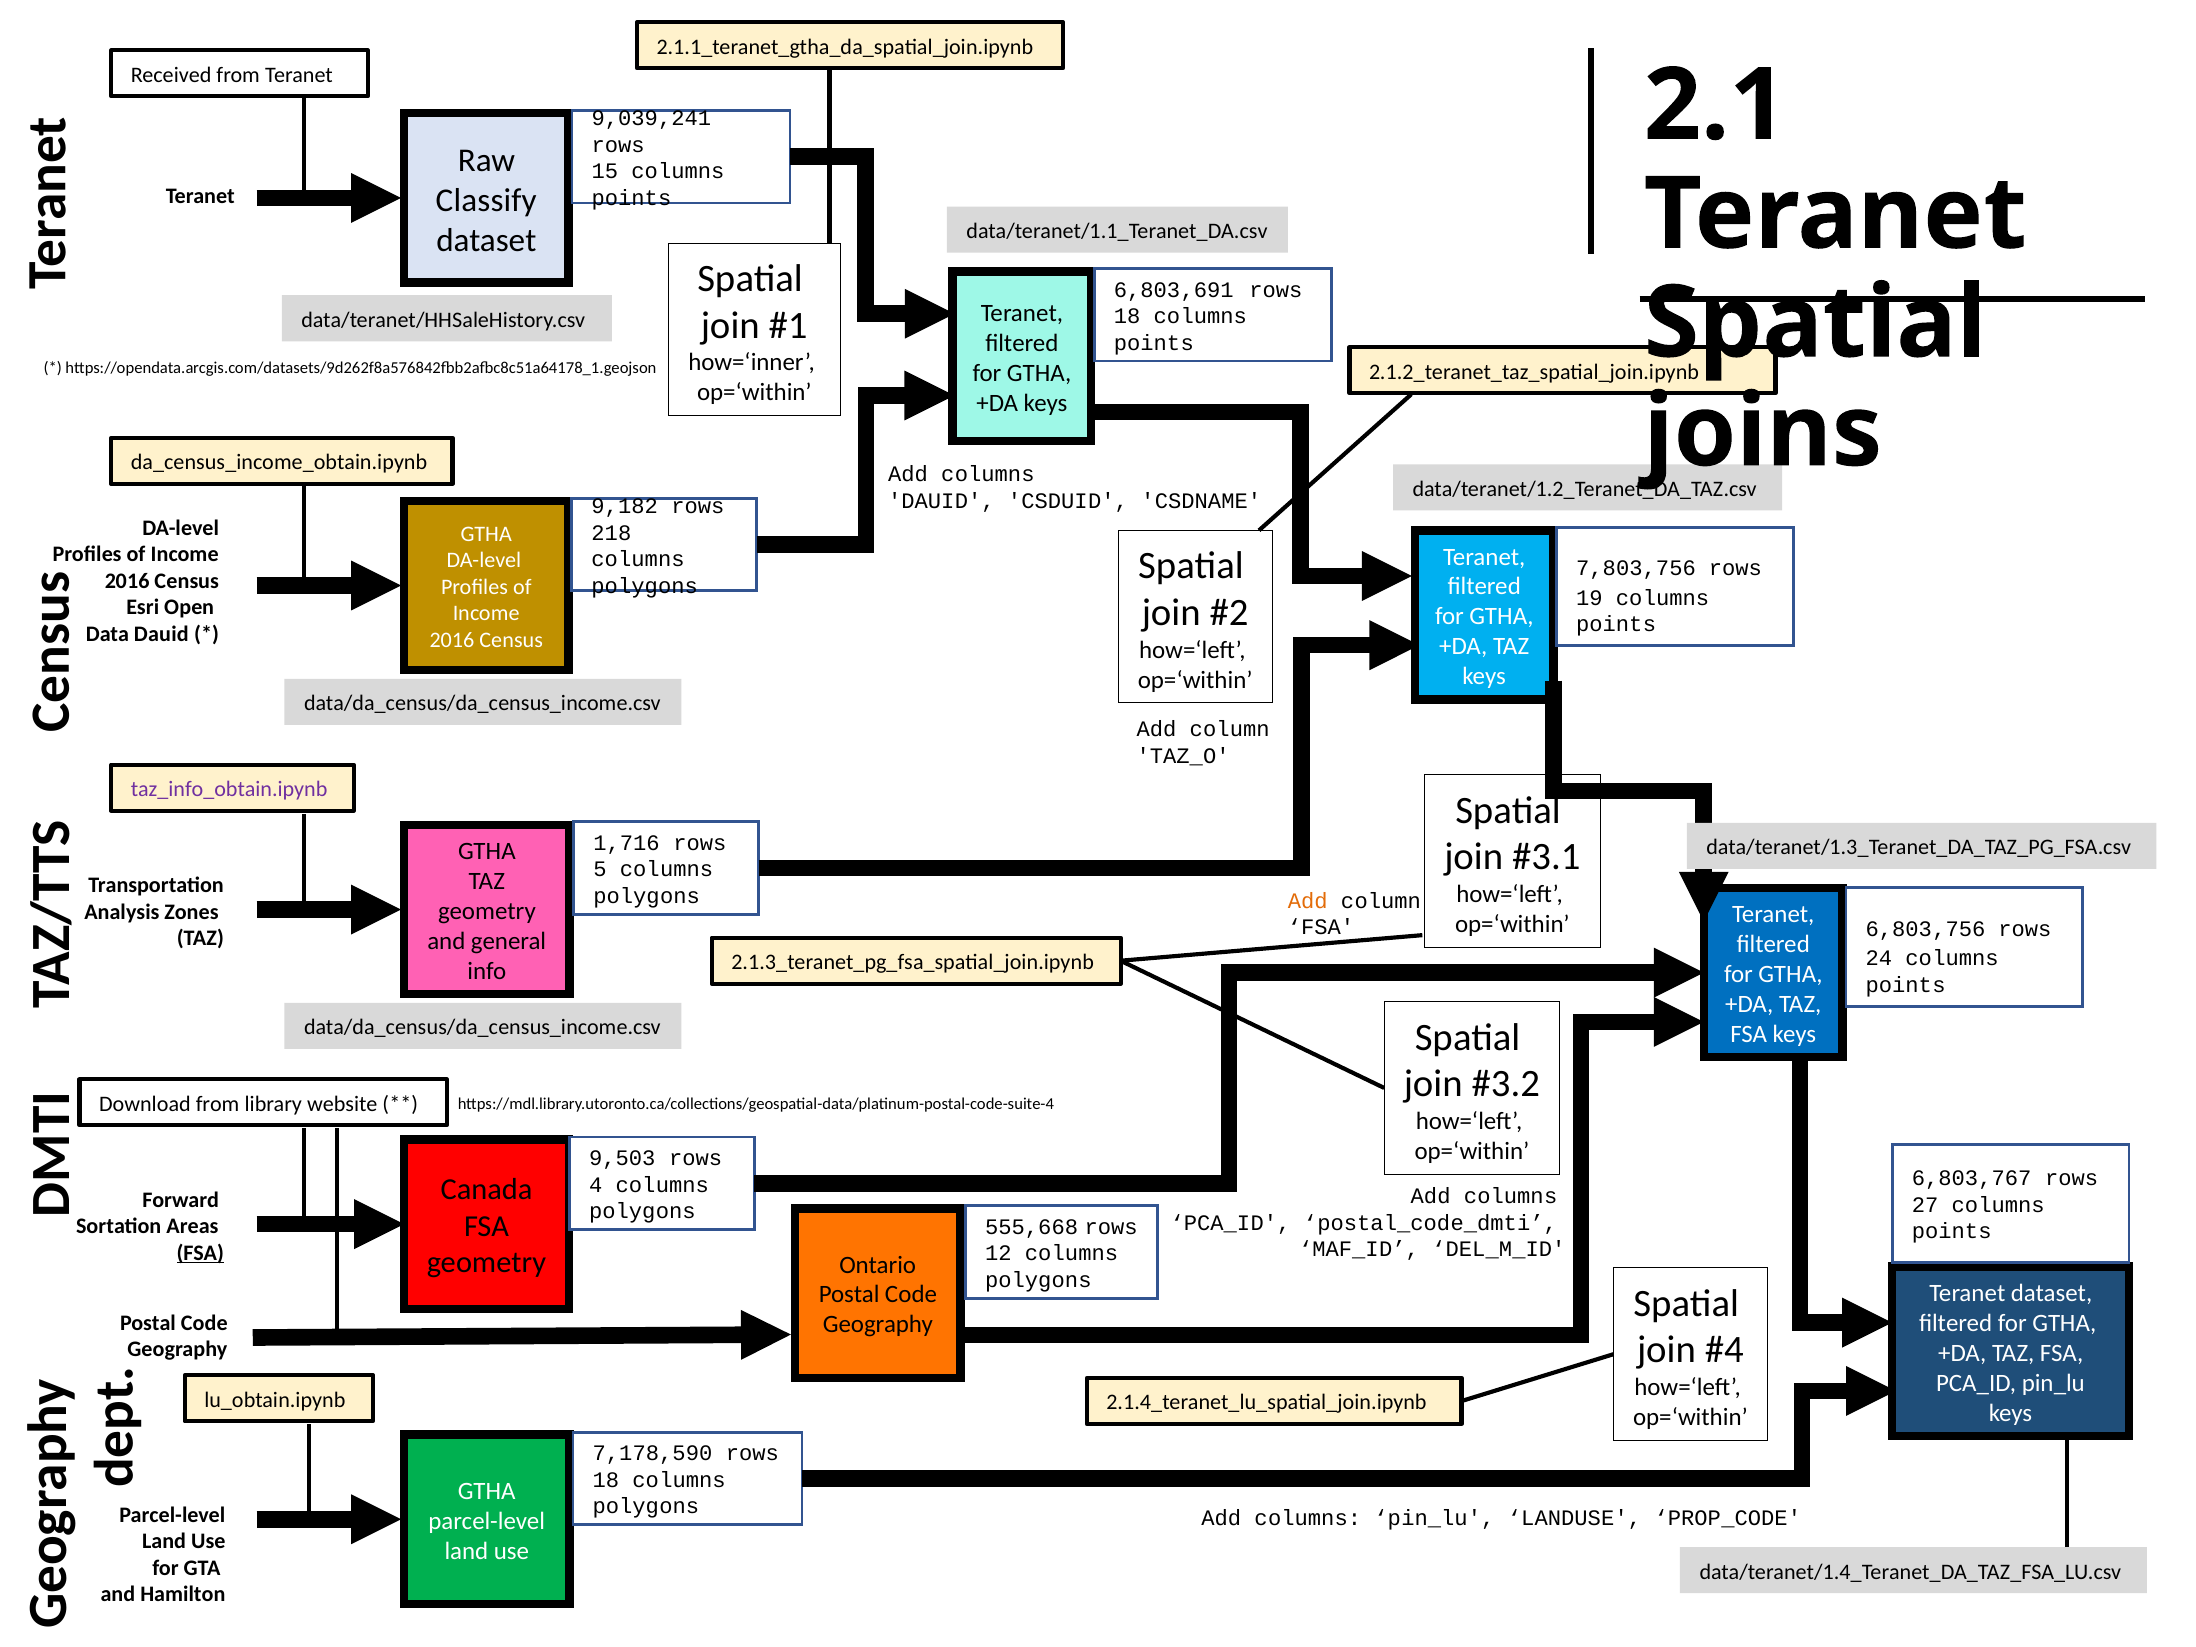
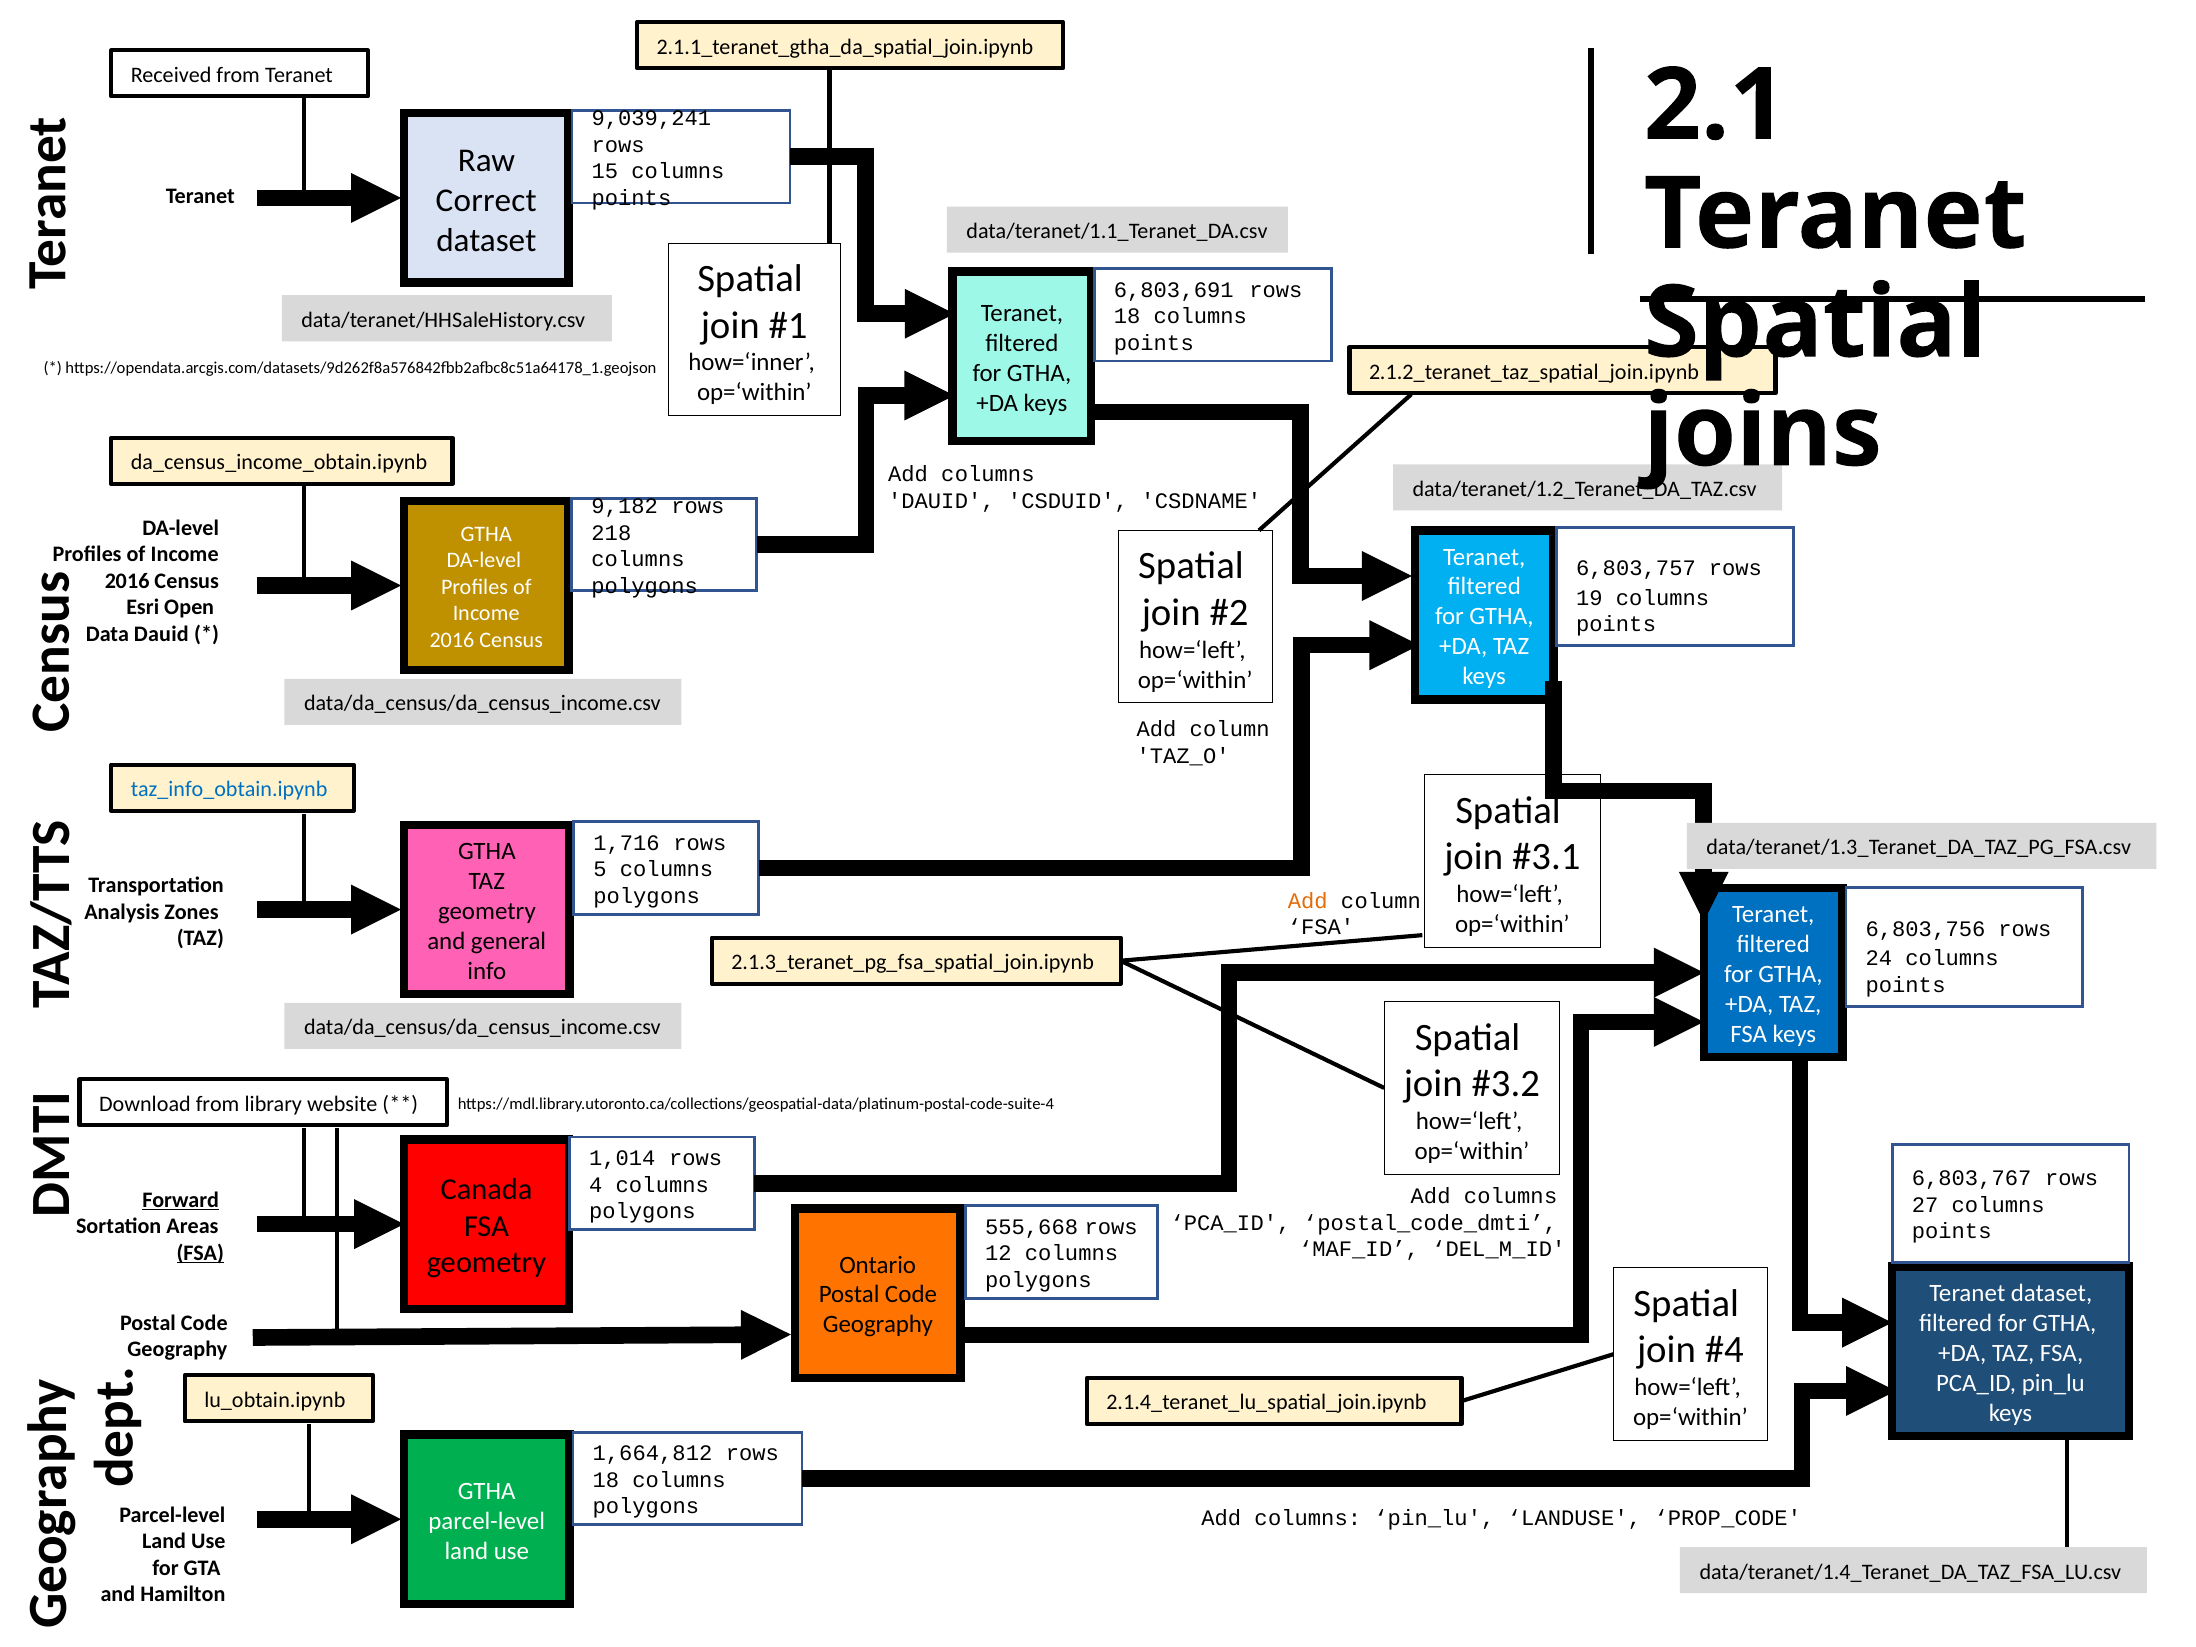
Classify: Classify -> Correct
7,803,756: 7,803,756 -> 6,803,757
taz_info_obtain.ipynb colour: purple -> blue
9,503: 9,503 -> 1,014
Forward underline: none -> present
7,178,590: 7,178,590 -> 1,664,812
